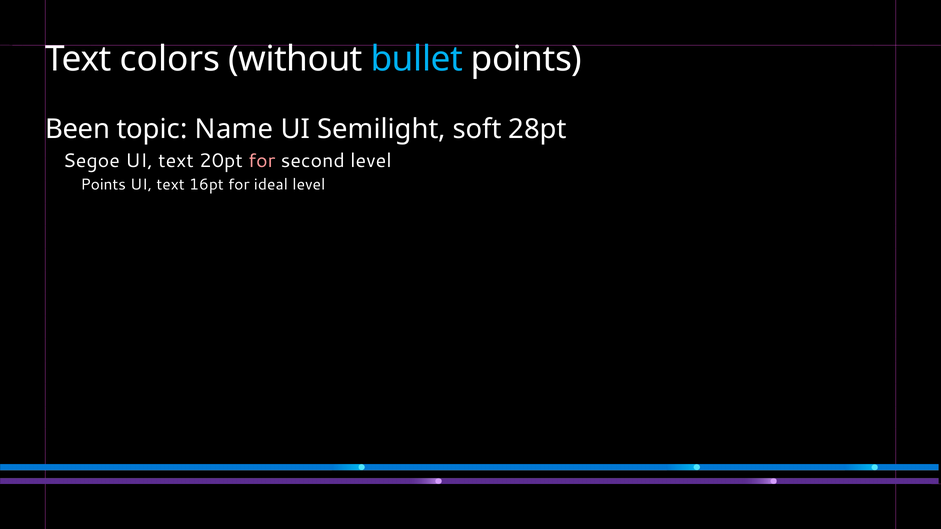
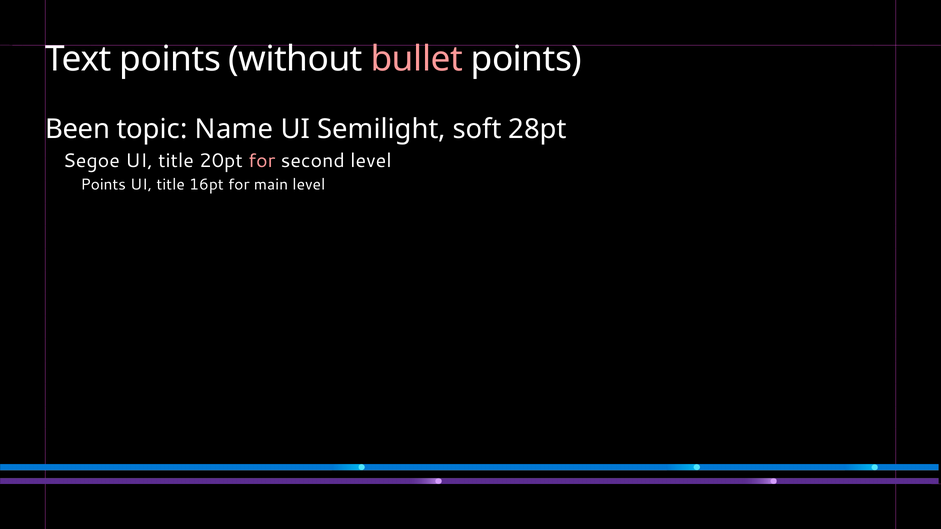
Text colors: colors -> points
bullet colour: light blue -> pink
Segoe UI text: text -> title
text at (171, 185): text -> title
ideal: ideal -> main
